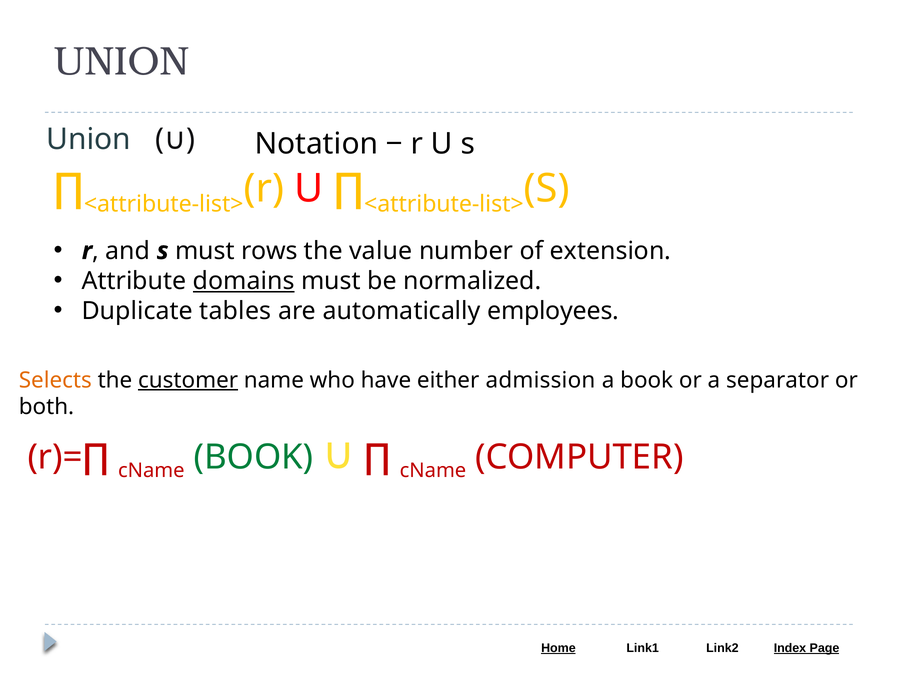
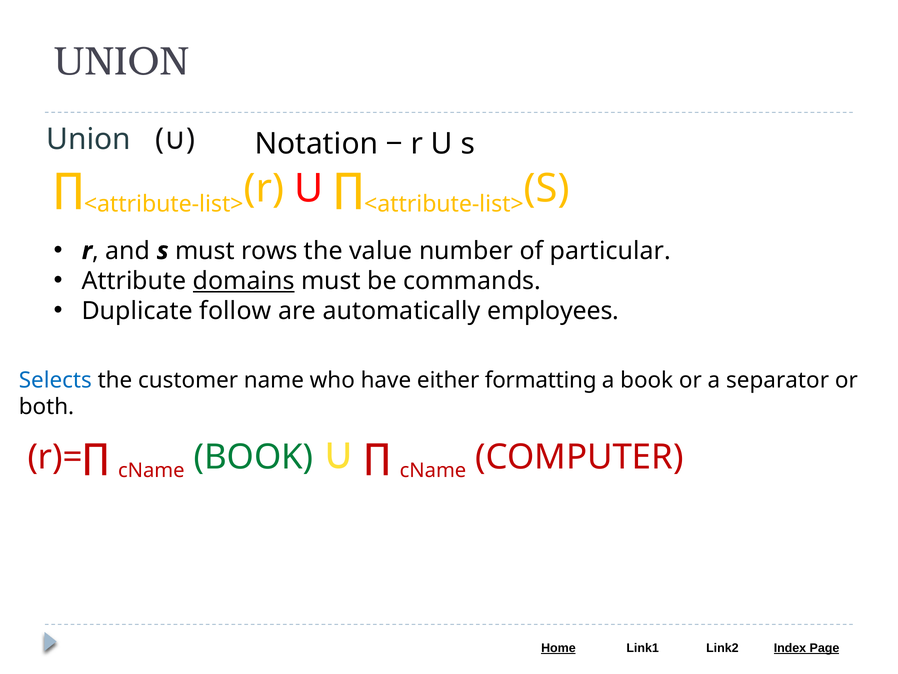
extension: extension -> particular
normalized: normalized -> commands
tables: tables -> follow
Selects colour: orange -> blue
customer underline: present -> none
admission: admission -> formatting
